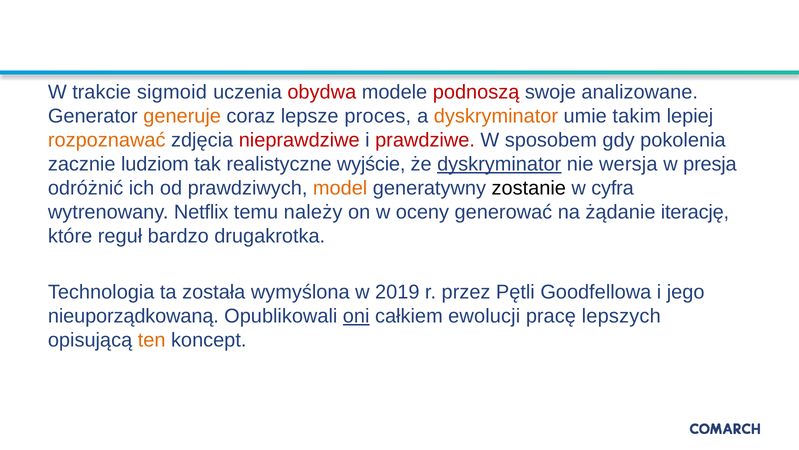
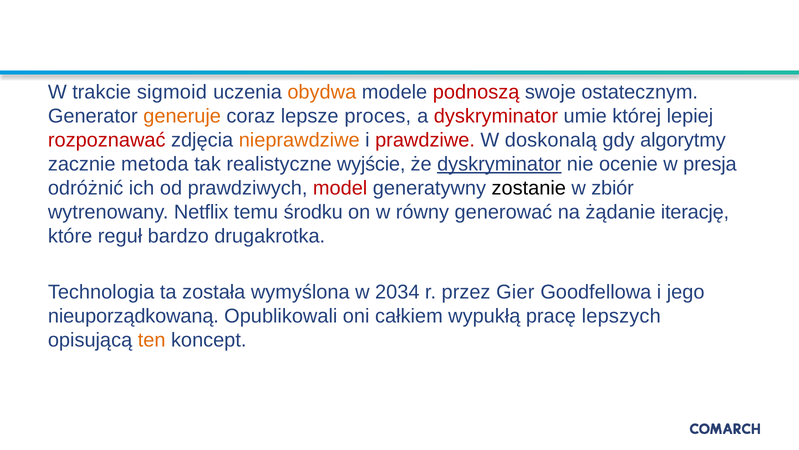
obydwa colour: red -> orange
analizowane: analizowane -> ostatecznym
dyskryminator at (496, 116) colour: orange -> red
takim: takim -> której
rozpoznawać colour: orange -> red
nieprawdziwe colour: red -> orange
sposobem: sposobem -> doskonalą
pokolenia: pokolenia -> algorytmy
ludziom: ludziom -> metoda
wersja: wersja -> ocenie
model colour: orange -> red
cyfra: cyfra -> zbiór
należy: należy -> środku
oceny: oceny -> równy
2019: 2019 -> 2034
Pętli: Pętli -> Gier
oni underline: present -> none
ewolucji: ewolucji -> wypukłą
